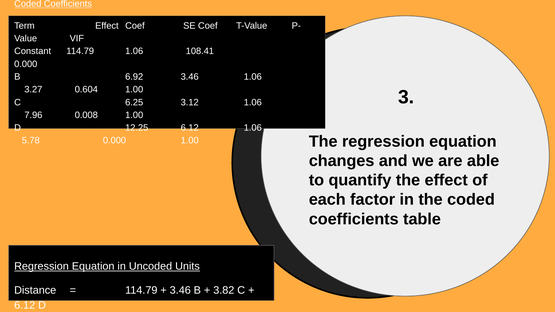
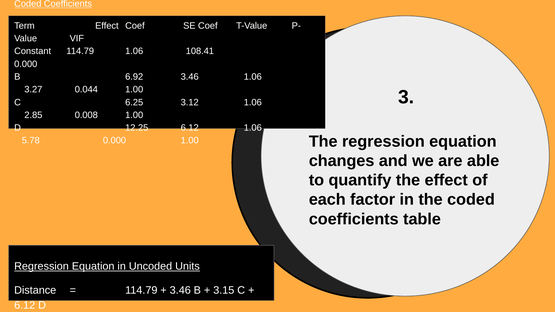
0.604: 0.604 -> 0.044
7.96: 7.96 -> 2.85
3.82: 3.82 -> 3.15
